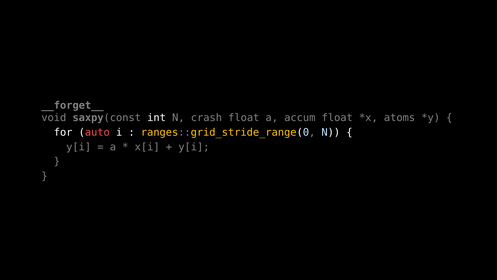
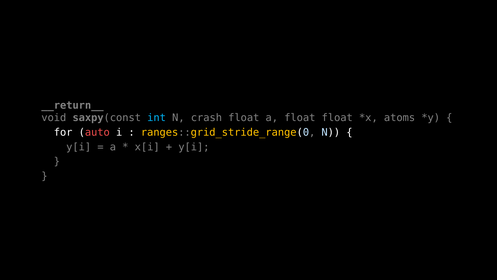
__forget__: __forget__ -> __return__
int colour: white -> light blue
a accum: accum -> float
